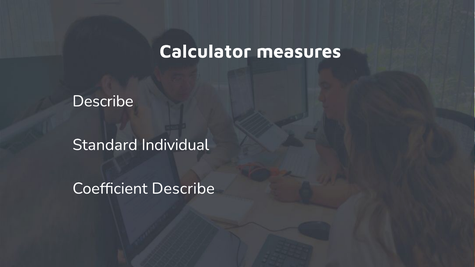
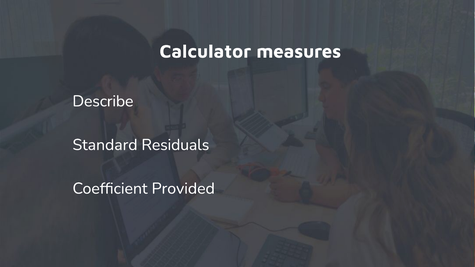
Individual: Individual -> Residuals
Coefficient Describe: Describe -> Provided
